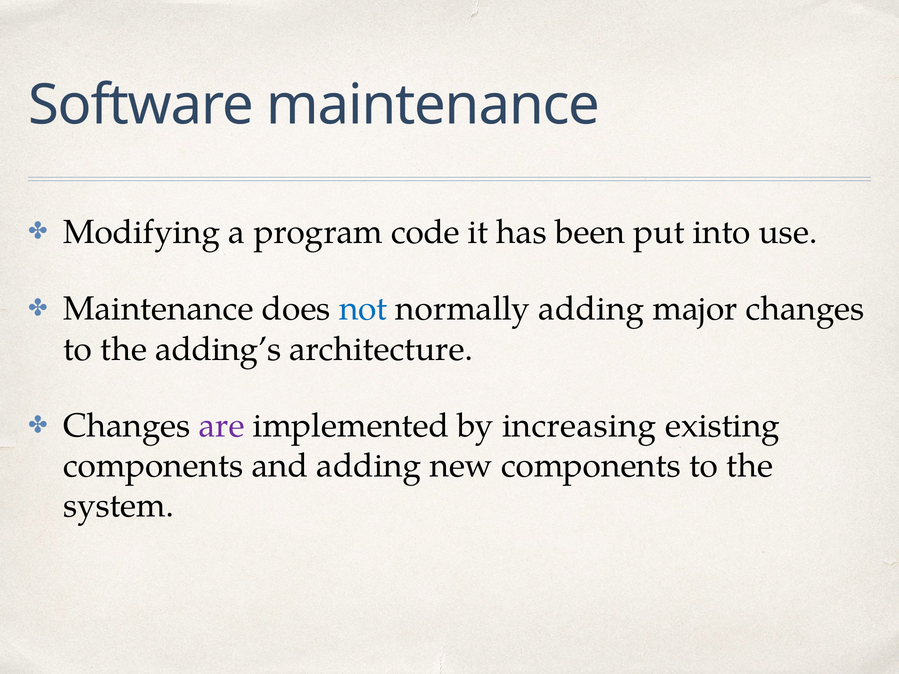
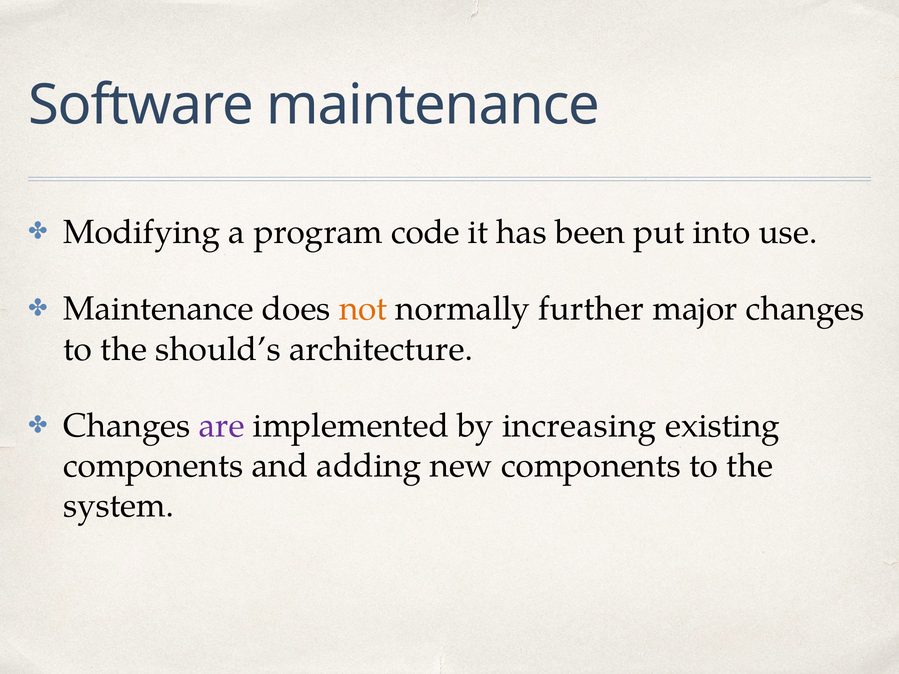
not colour: blue -> orange
normally adding: adding -> further
adding’s: adding’s -> should’s
